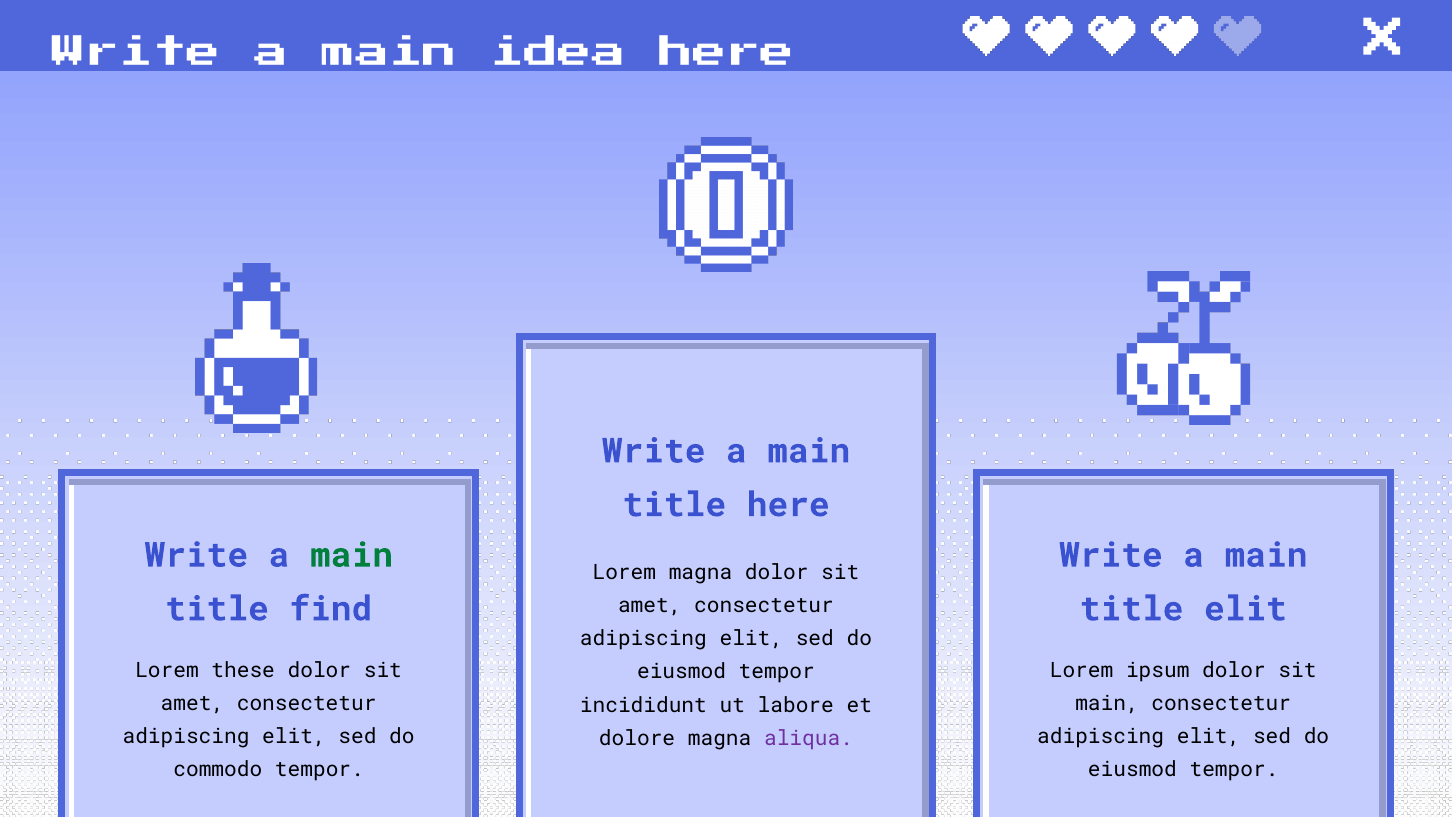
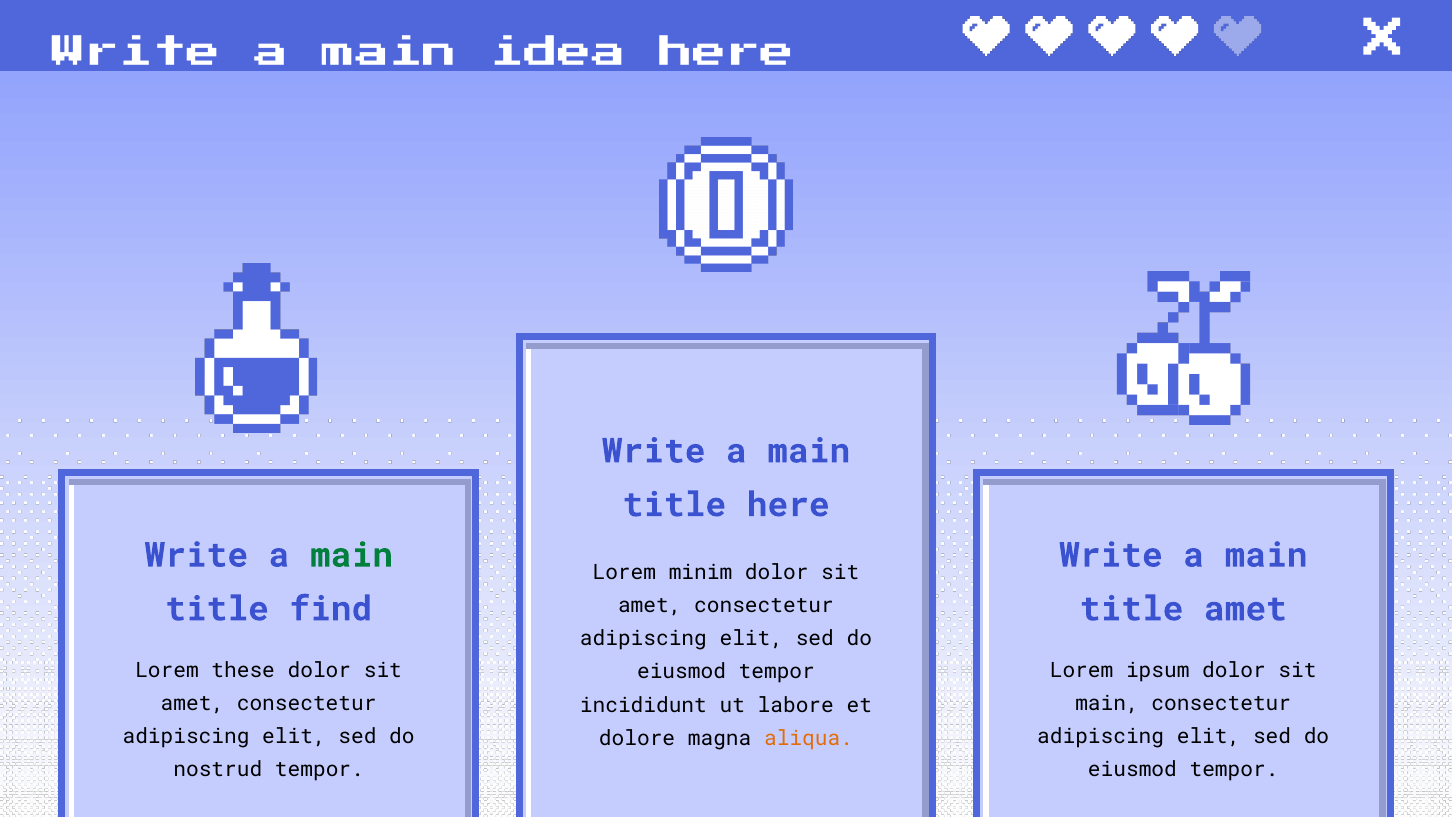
Lorem magna: magna -> minim
title elit: elit -> amet
aliqua colour: purple -> orange
commodo: commodo -> nostrud
